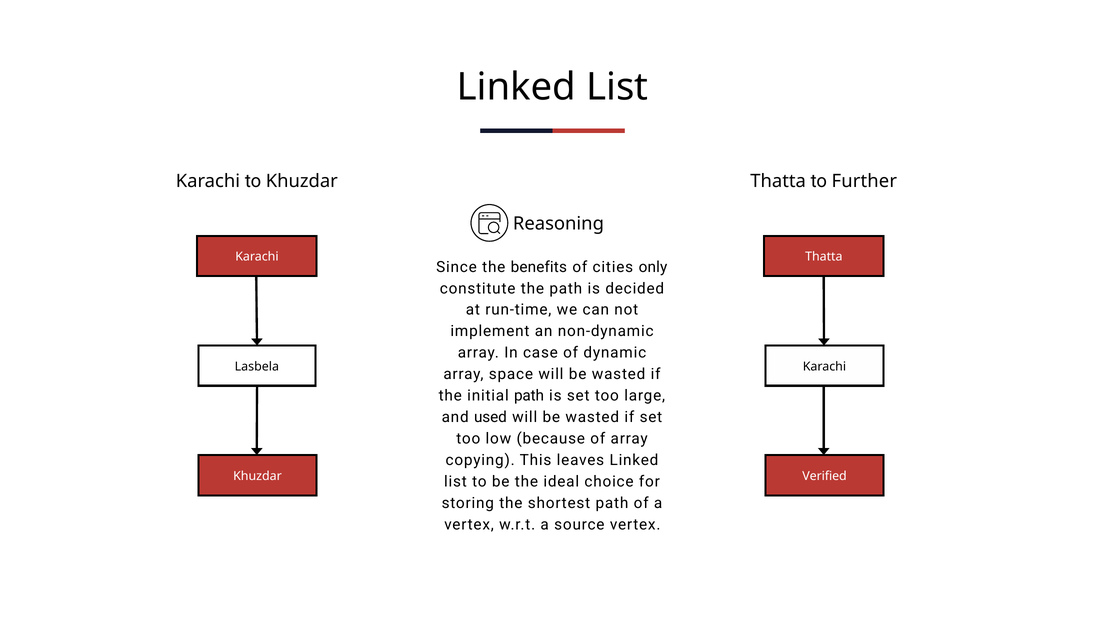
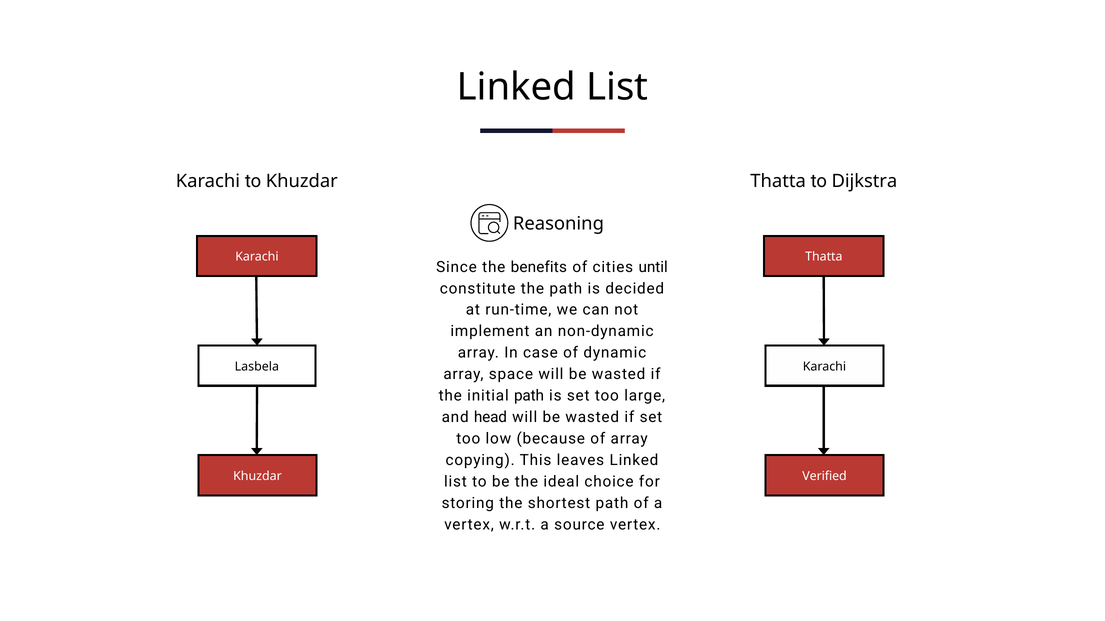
Further: Further -> Dijkstra
only: only -> until
used: used -> head
